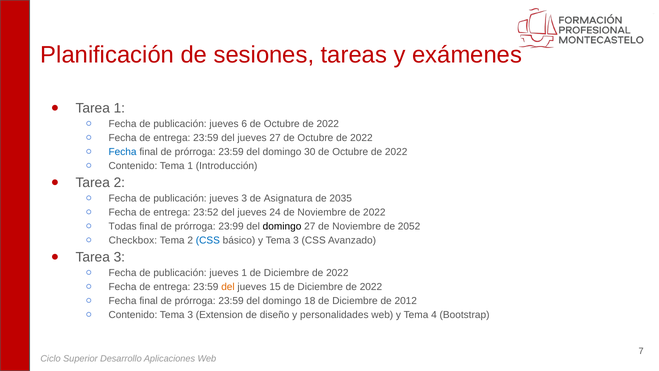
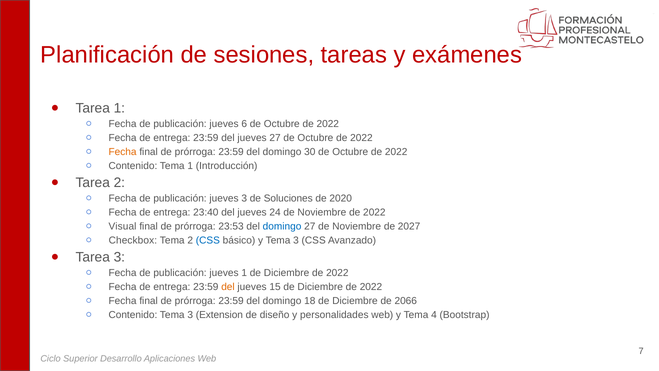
Fecha at (123, 152) colour: blue -> orange
Asignatura: Asignatura -> Soluciones
2035: 2035 -> 2020
23:52: 23:52 -> 23:40
Todas: Todas -> Visual
23:99: 23:99 -> 23:53
domingo at (282, 226) colour: black -> blue
2052: 2052 -> 2027
2012: 2012 -> 2066
